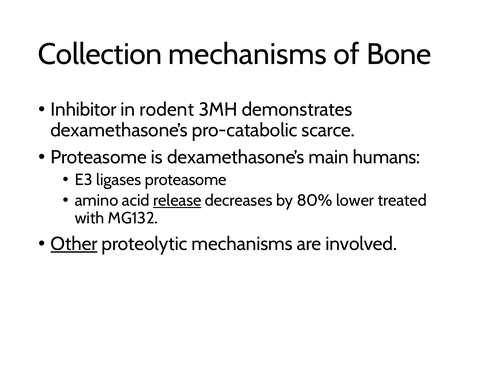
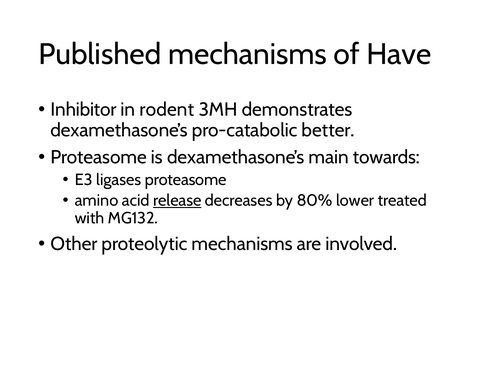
Collection: Collection -> Published
Bone: Bone -> Have
scarce: scarce -> better
humans: humans -> towards
Other underline: present -> none
